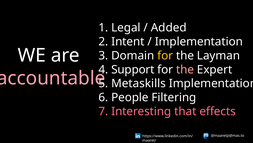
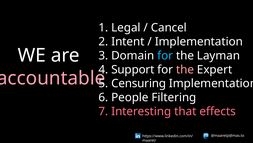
Added: Added -> Cancel
for at (165, 55) colour: yellow -> light blue
Metaskills: Metaskills -> Censuring
